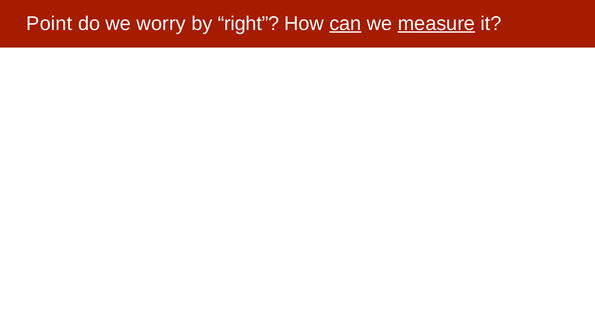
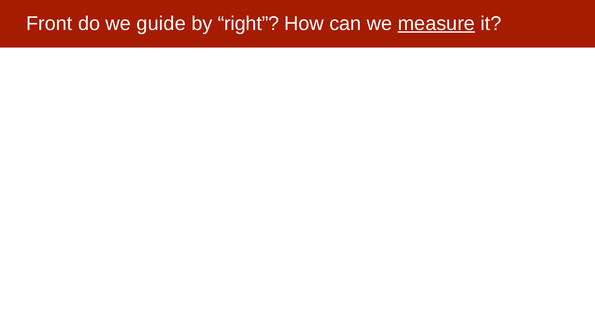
Point: Point -> Front
worry: worry -> guide
can underline: present -> none
